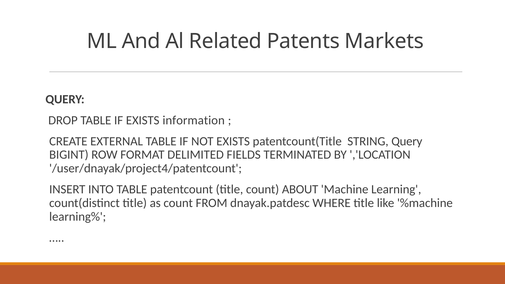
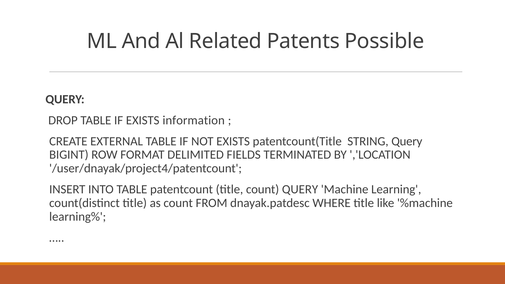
Markets: Markets -> Possible
count ABOUT: ABOUT -> QUERY
